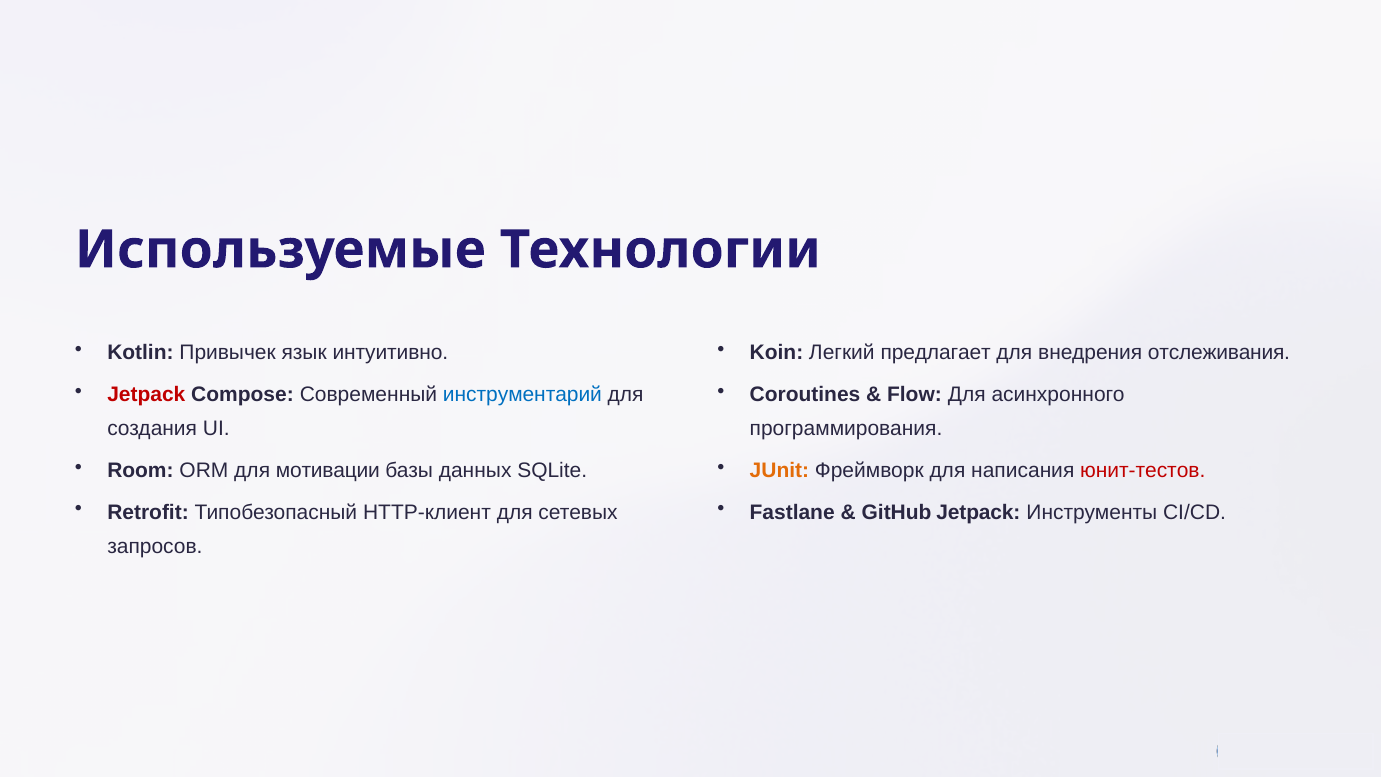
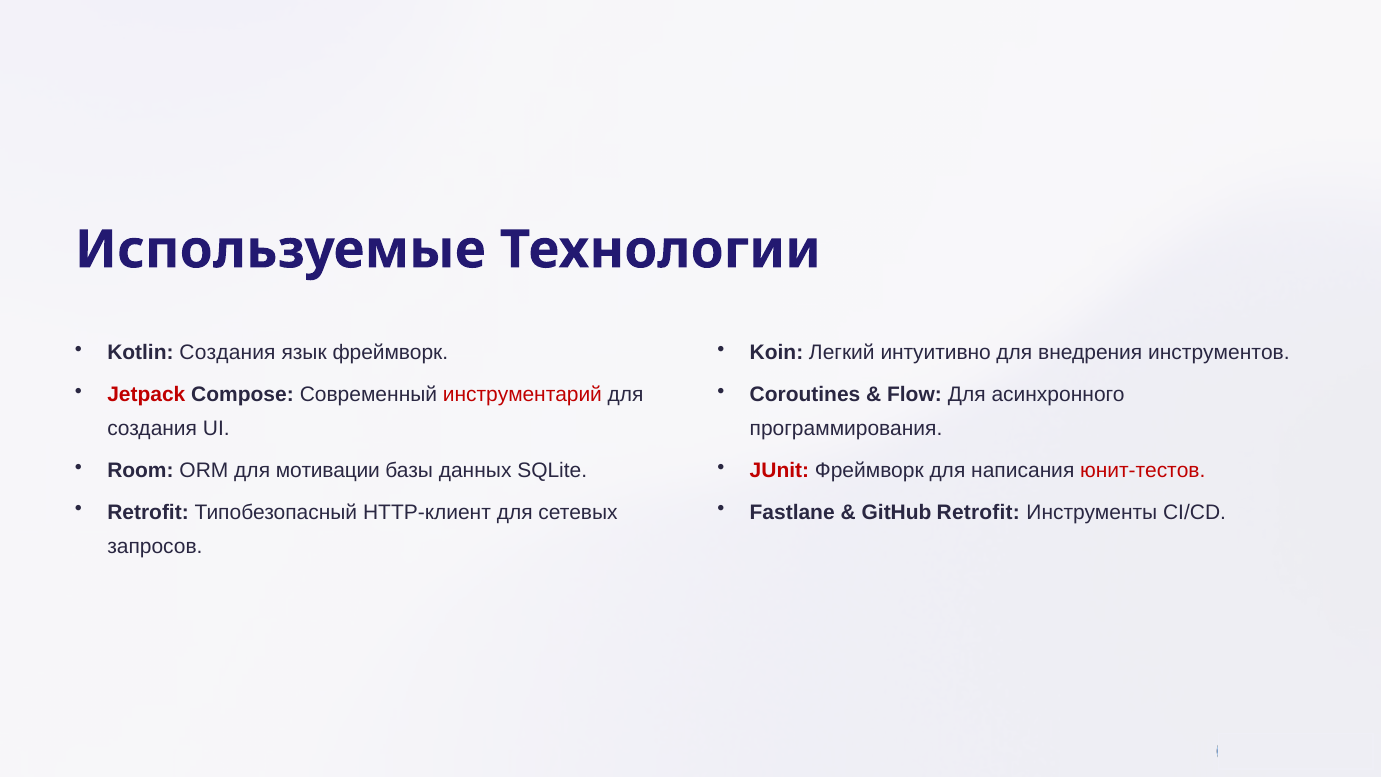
Kotlin Привычек: Привычек -> Создания
язык интуитивно: интуитивно -> фреймворк
предлагает: предлагает -> интуитивно
отслеживания: отслеживания -> инструментов
инструментарий colour: blue -> red
JUnit colour: orange -> red
GitHub Jetpack: Jetpack -> Retrofit
